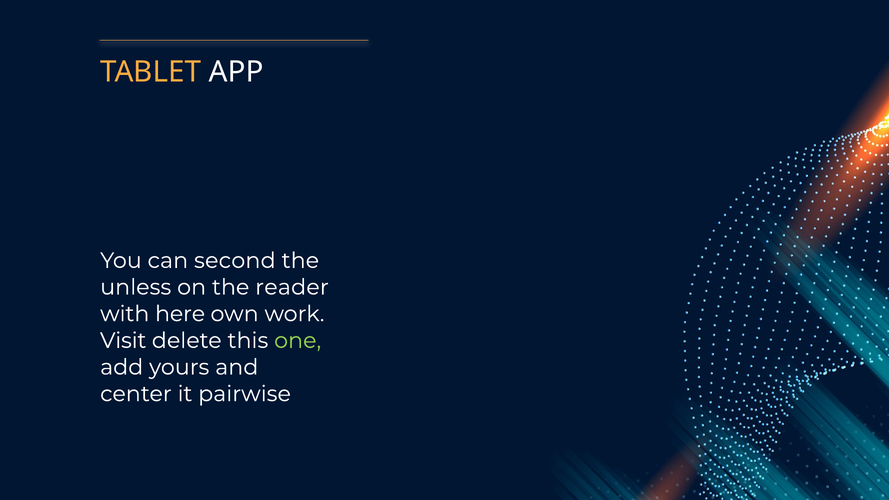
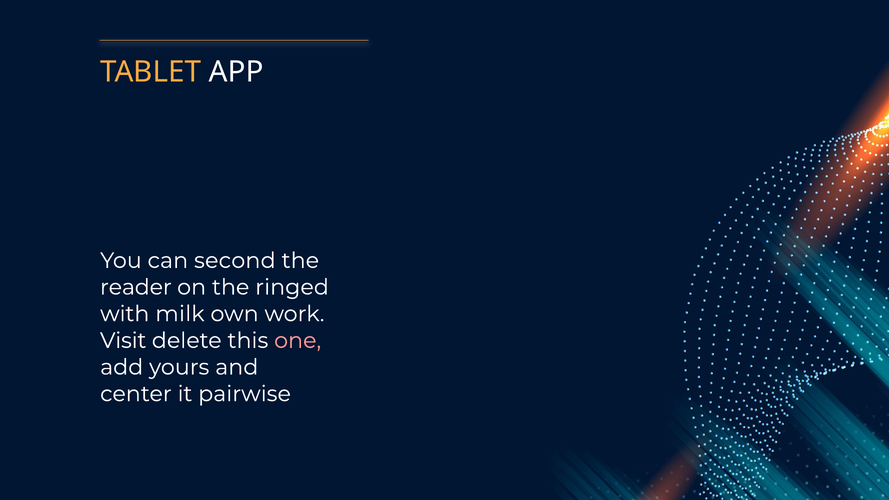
unless: unless -> reader
reader: reader -> ringed
here: here -> milk
one colour: light green -> pink
